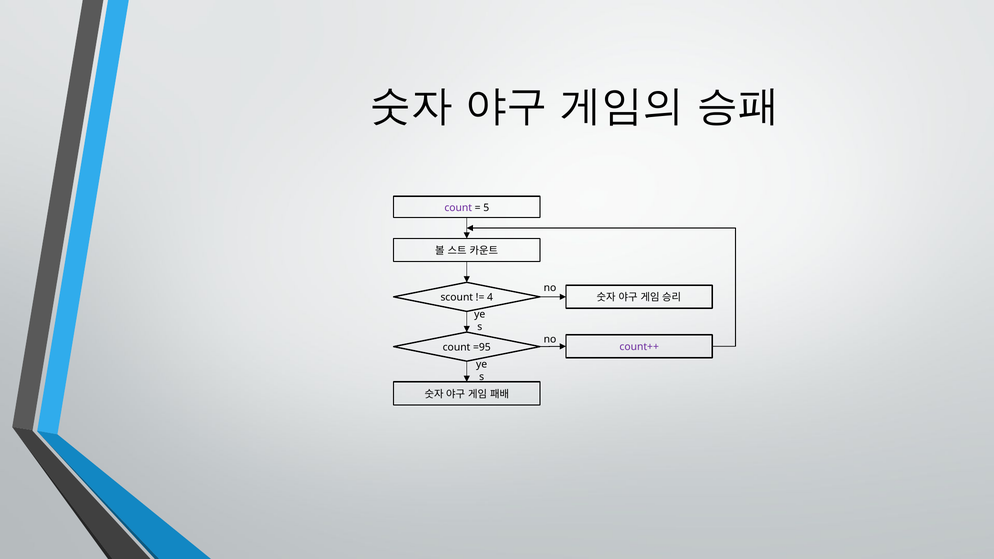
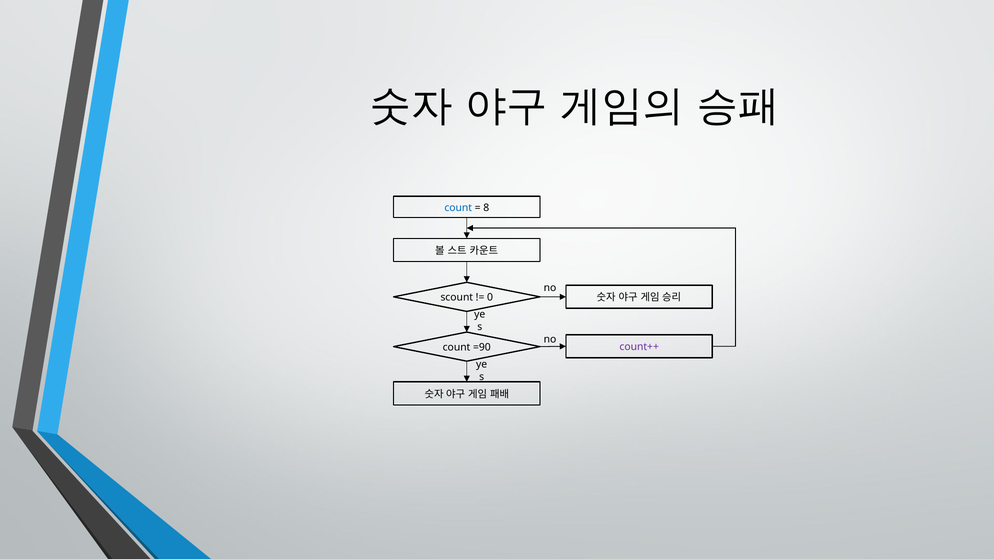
count at (458, 208) colour: purple -> blue
5: 5 -> 8
4: 4 -> 0
=95: =95 -> =90
